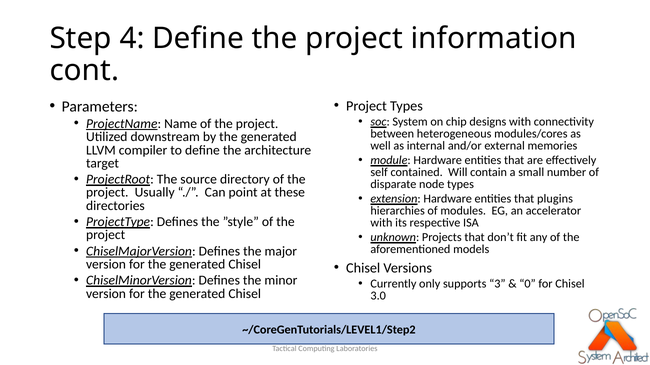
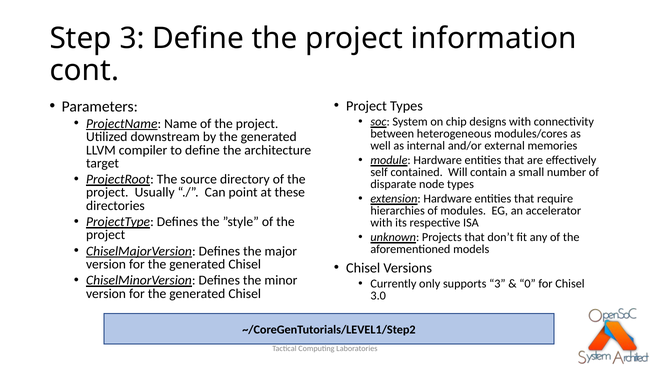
Step 4: 4 -> 3
plugins: plugins -> require
